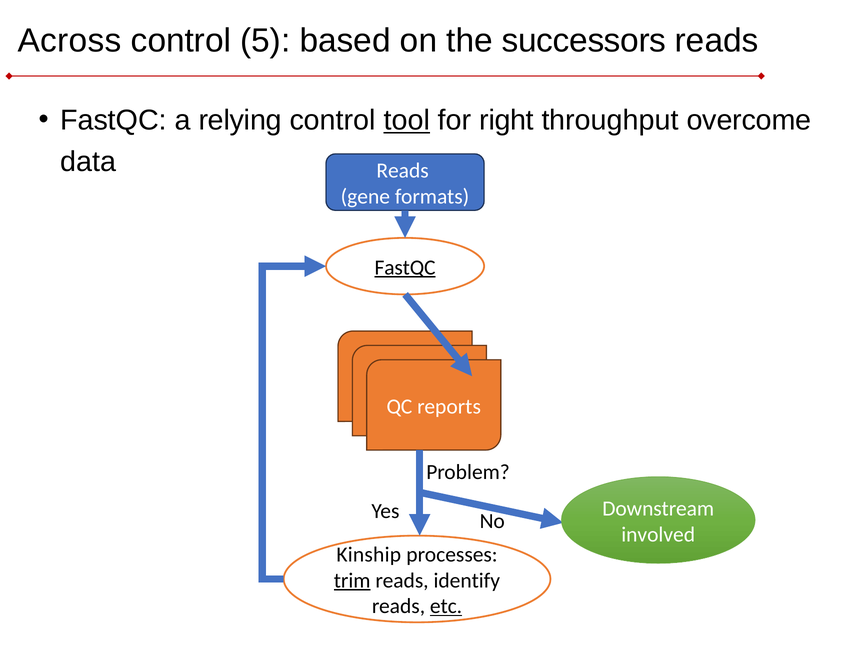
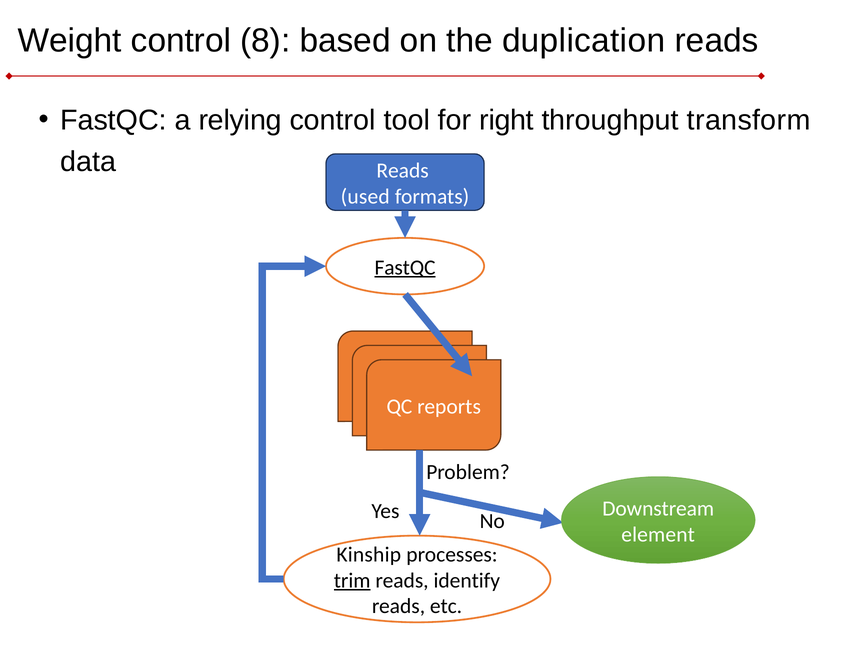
Across: Across -> Weight
5: 5 -> 8
successors: successors -> duplication
tool underline: present -> none
overcome: overcome -> transform
gene: gene -> used
involved: involved -> element
etc underline: present -> none
